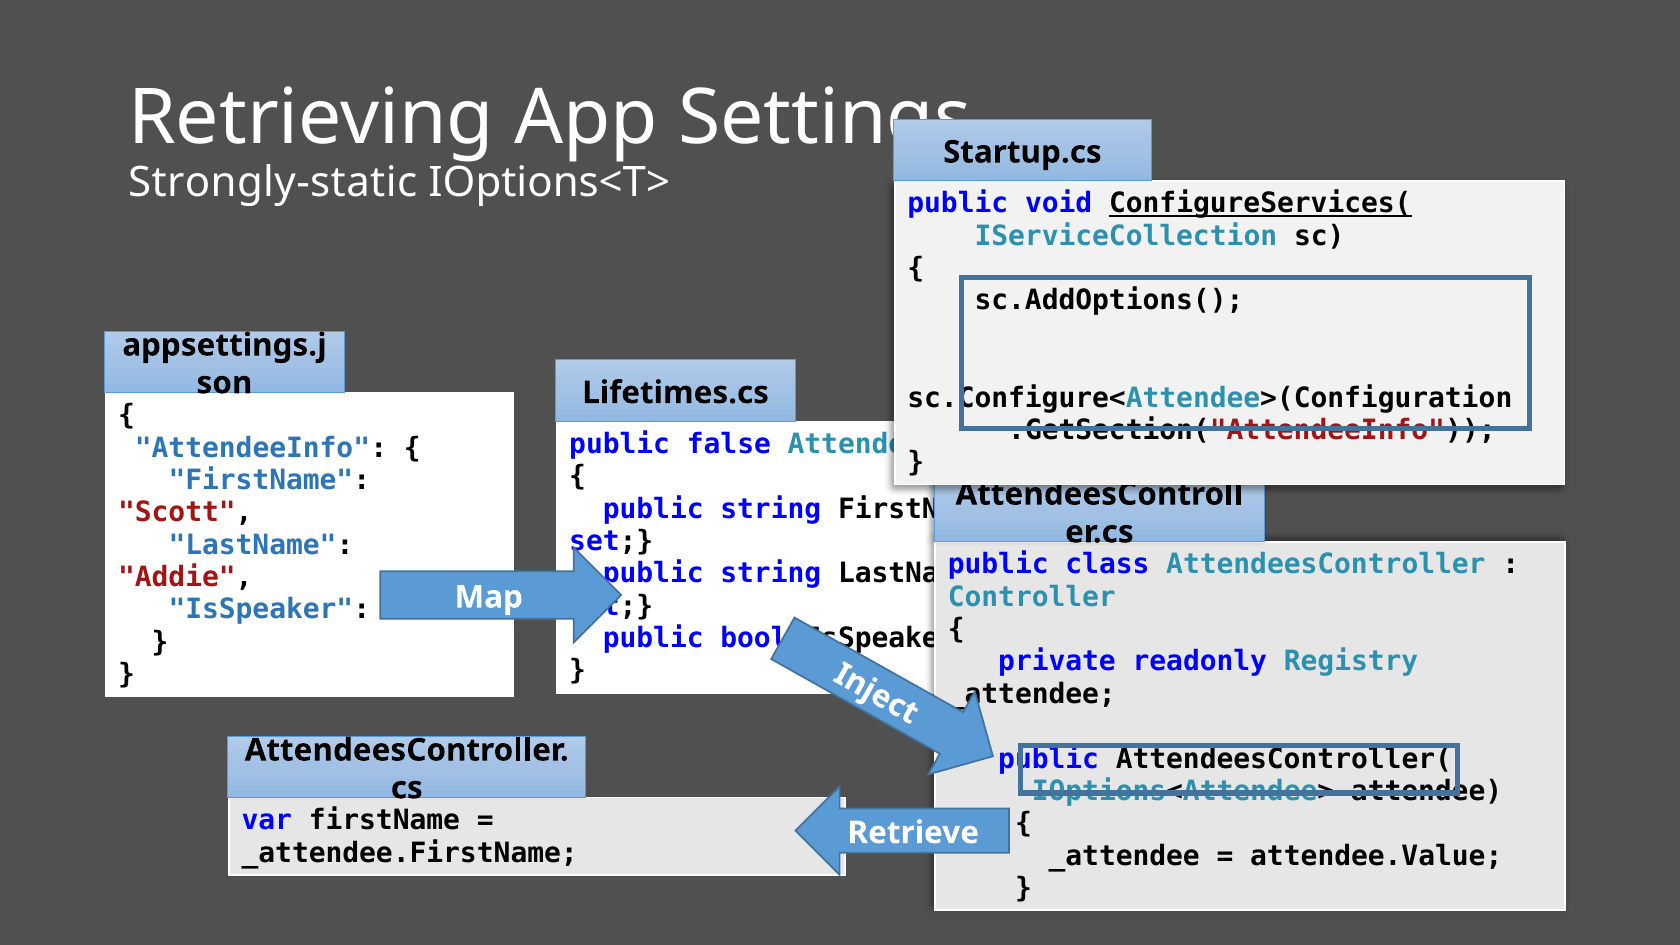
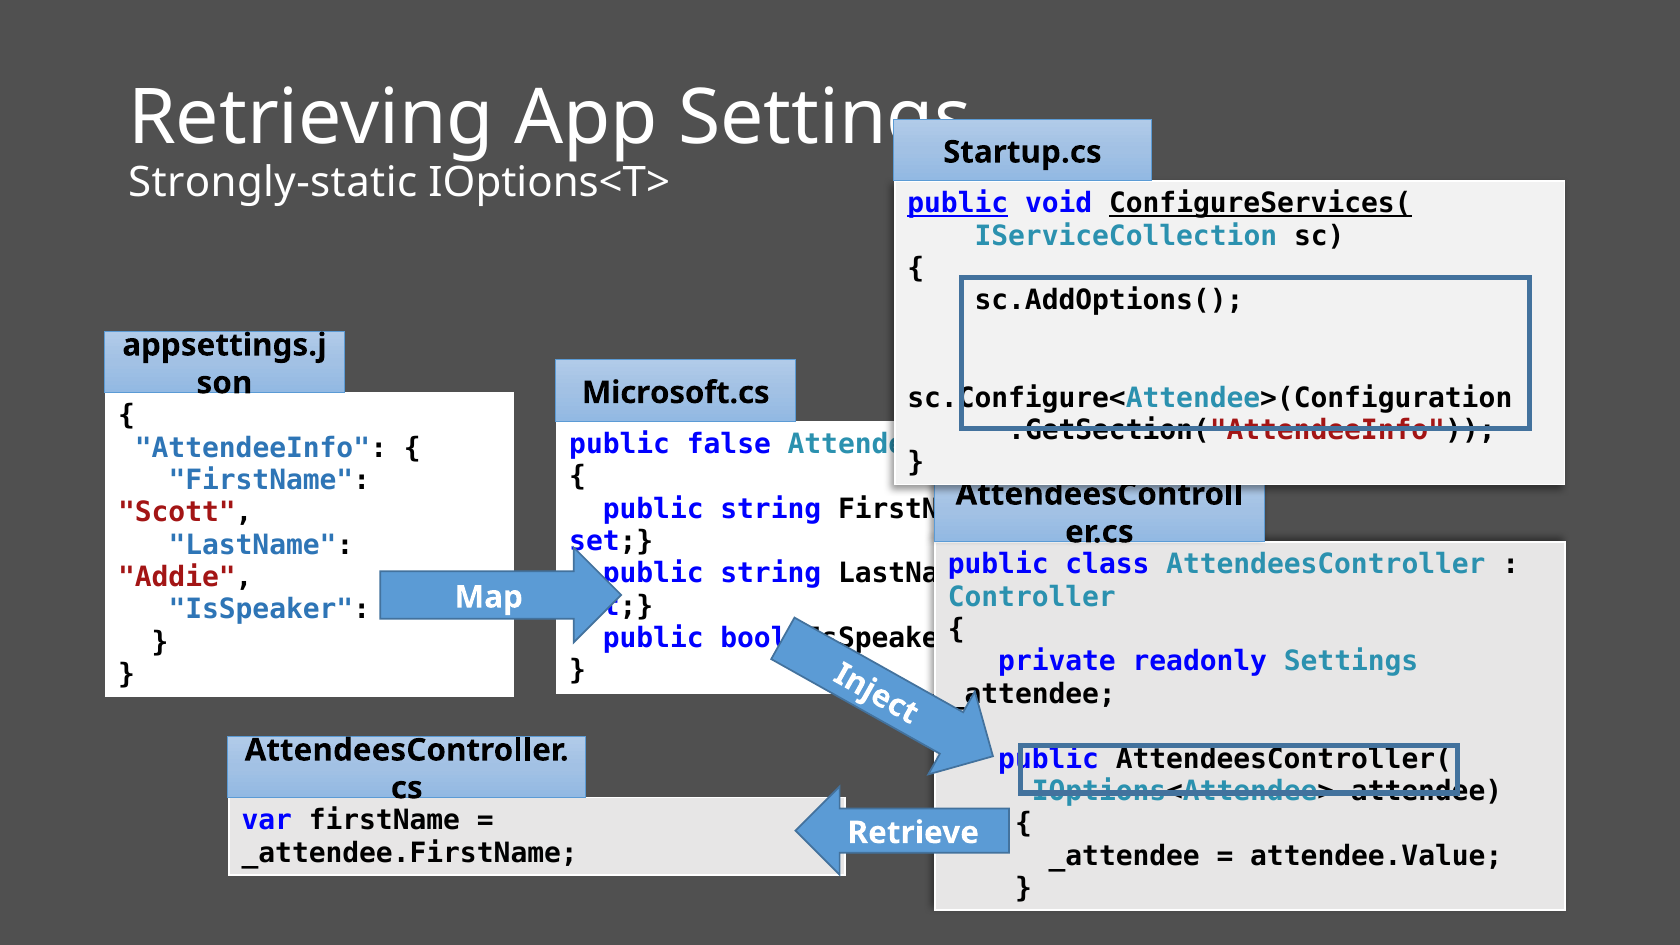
public at (958, 204) underline: none -> present
Lifetimes.cs: Lifetimes.cs -> Microsoft.cs
readonly Registry: Registry -> Settings
